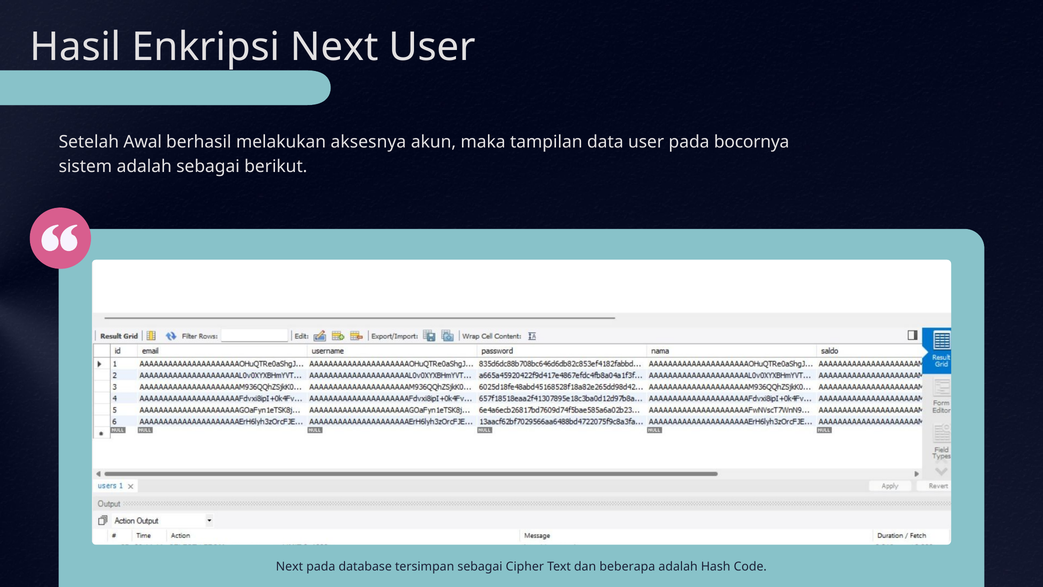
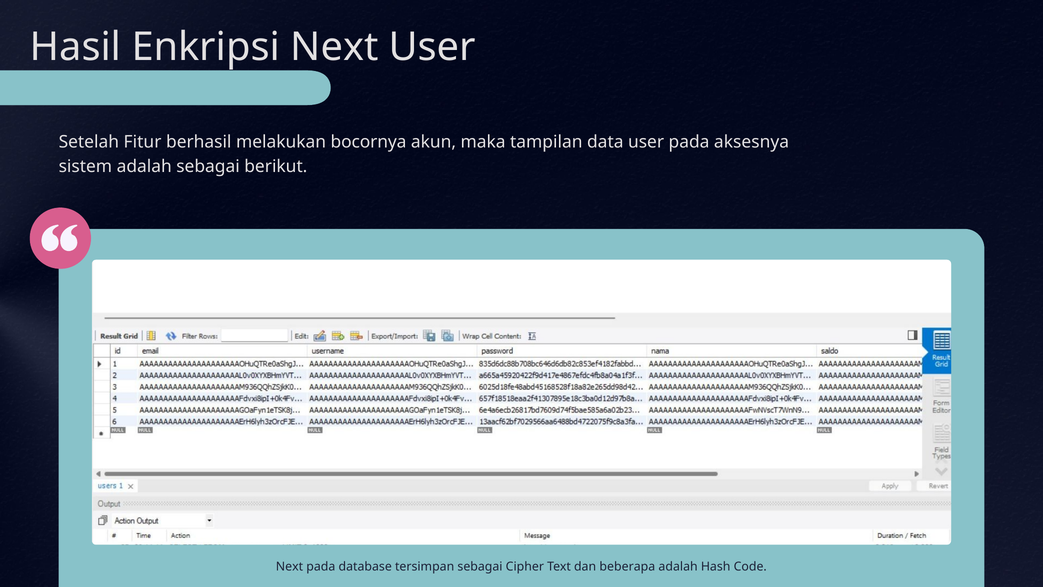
Awal: Awal -> Fitur
aksesnya: aksesnya -> bocornya
bocornya: bocornya -> aksesnya
